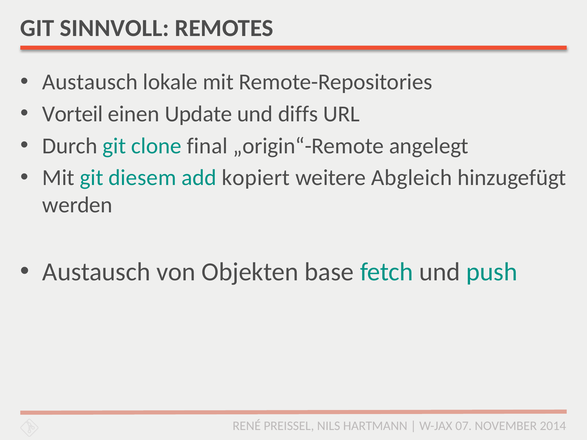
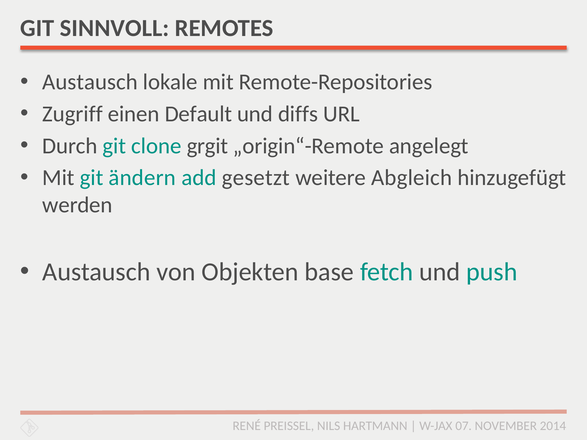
Vorteil: Vorteil -> Zugriff
Update: Update -> Default
final: final -> grgit
diesem: diesem -> ändern
kopiert: kopiert -> gesetzt
